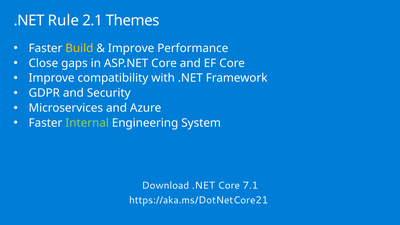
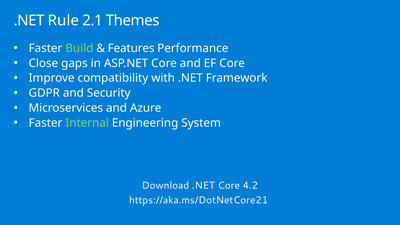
Build colour: yellow -> light green
Improve at (131, 48): Improve -> Features
7.1: 7.1 -> 4.2
